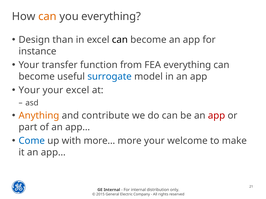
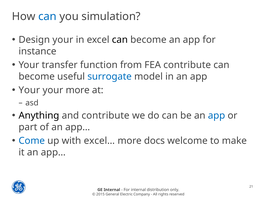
can at (47, 17) colour: orange -> blue
you everything: everything -> simulation
Design than: than -> your
FEA everything: everything -> contribute
your excel: excel -> more
Anything colour: orange -> black
app at (217, 116) colour: red -> blue
more…: more… -> excel…
more your: your -> docs
